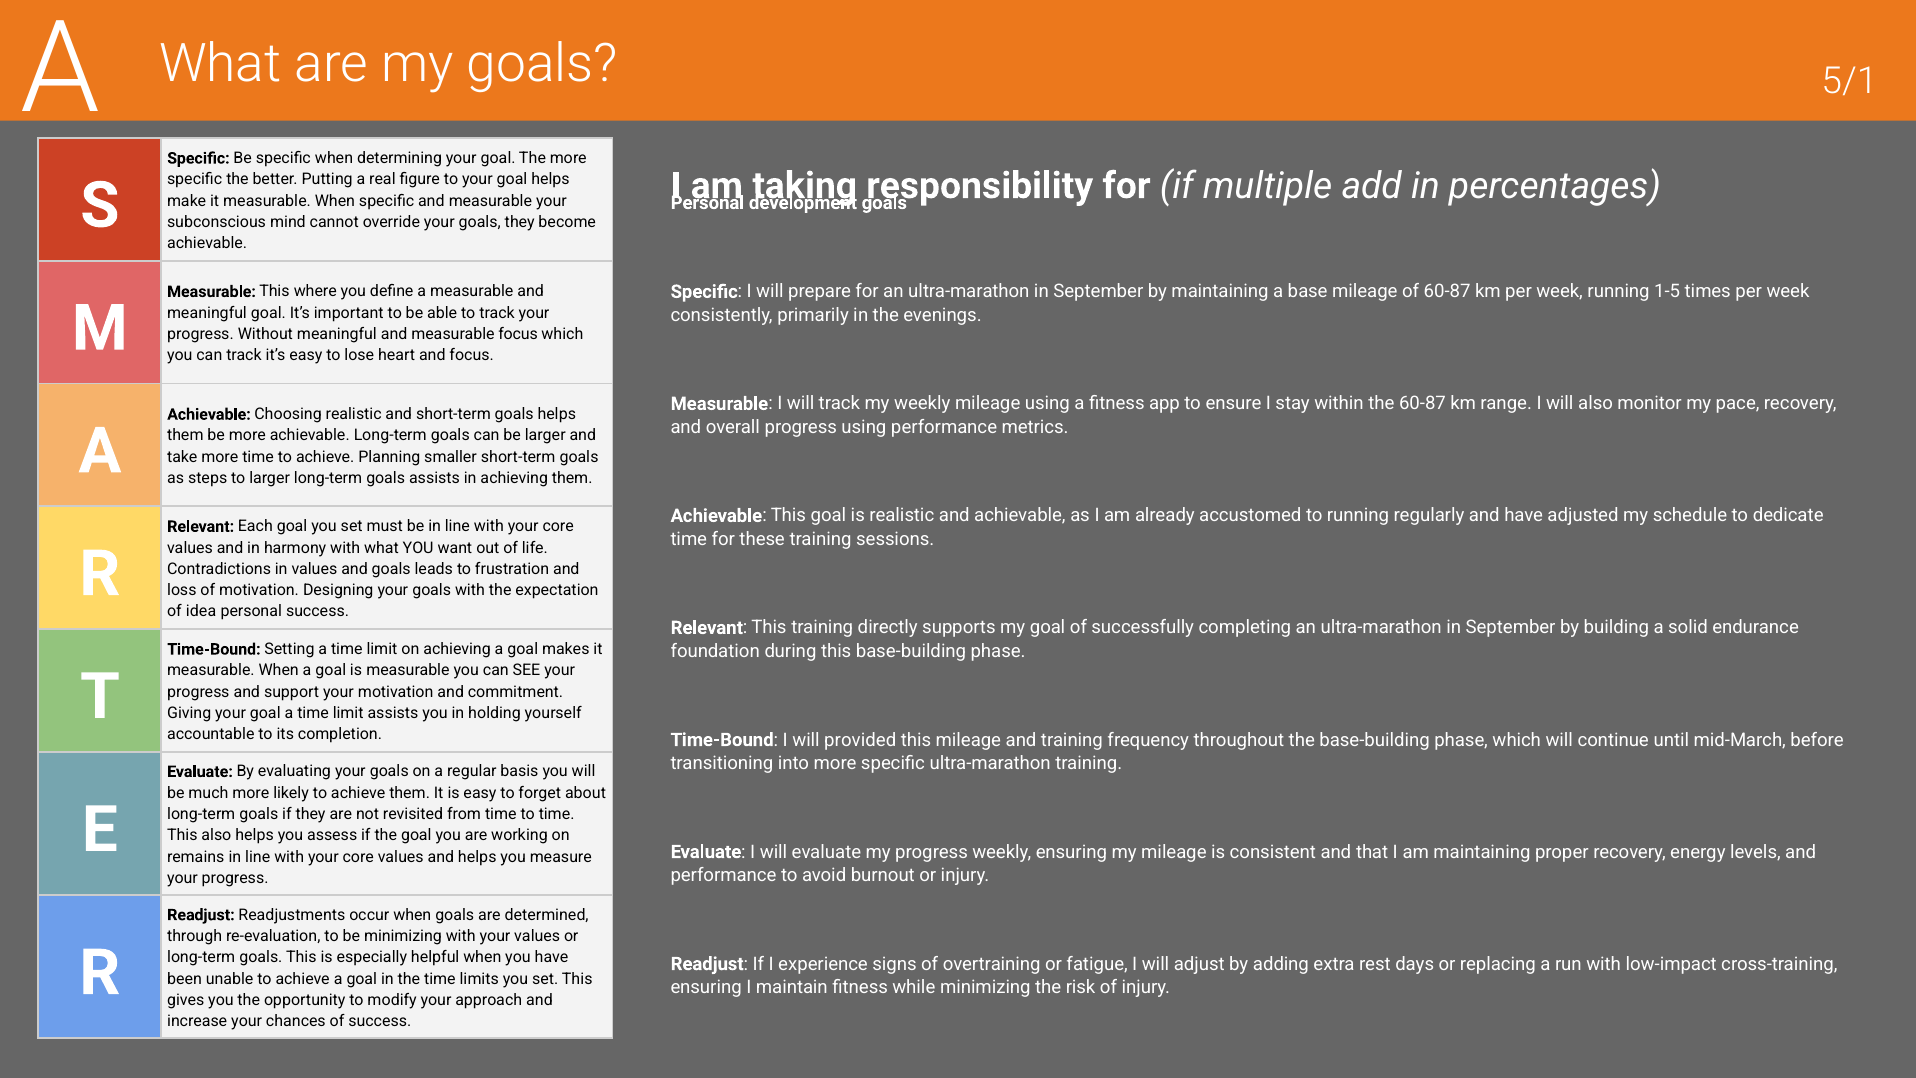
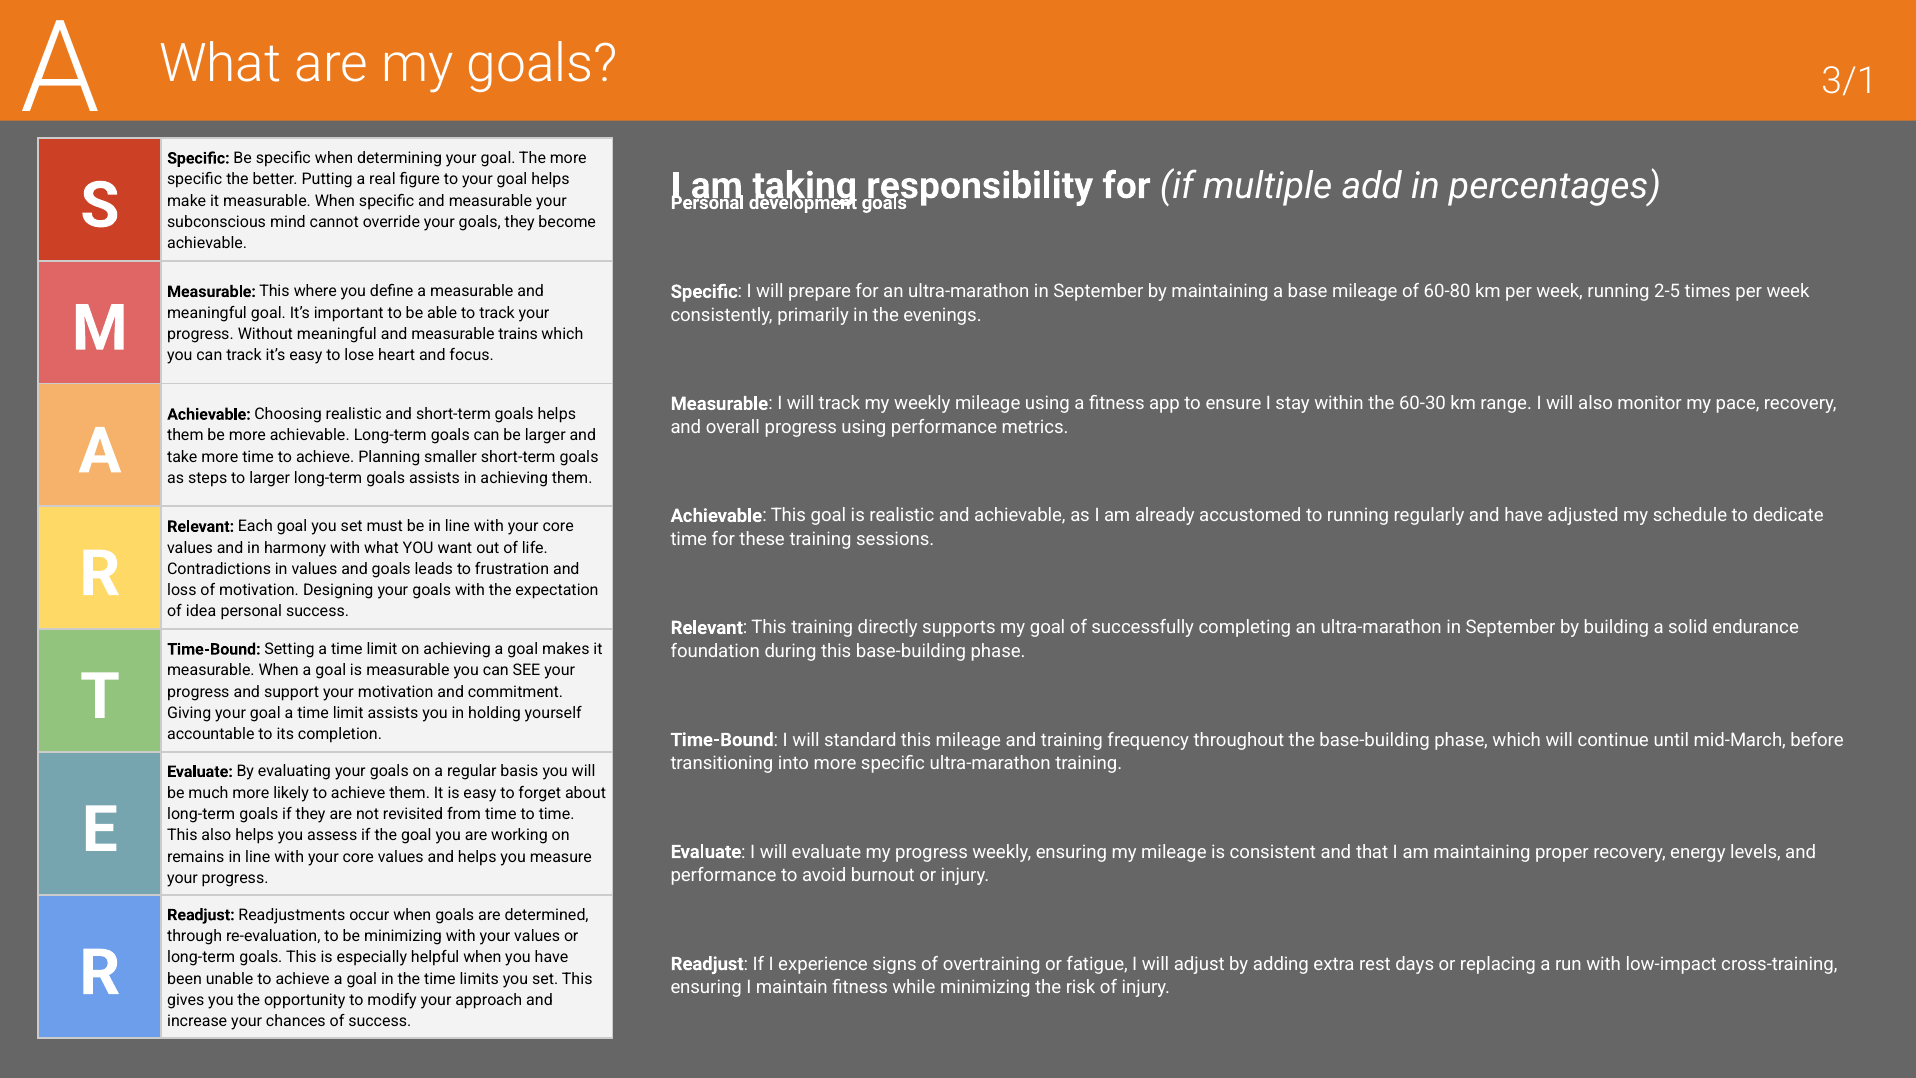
5/1: 5/1 -> 3/1
of 60-87: 60-87 -> 60-80
1-5: 1-5 -> 2-5
measurable focus: focus -> trains
the 60-87: 60-87 -> 60-30
provided: provided -> standard
